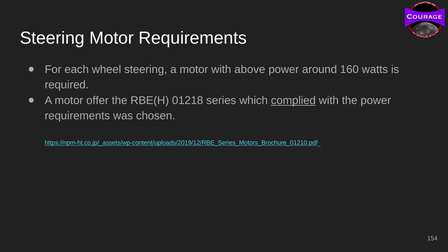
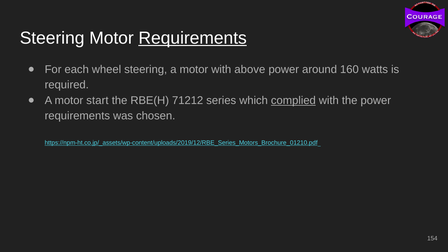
Requirements at (193, 38) underline: none -> present
offer: offer -> start
01218: 01218 -> 71212
